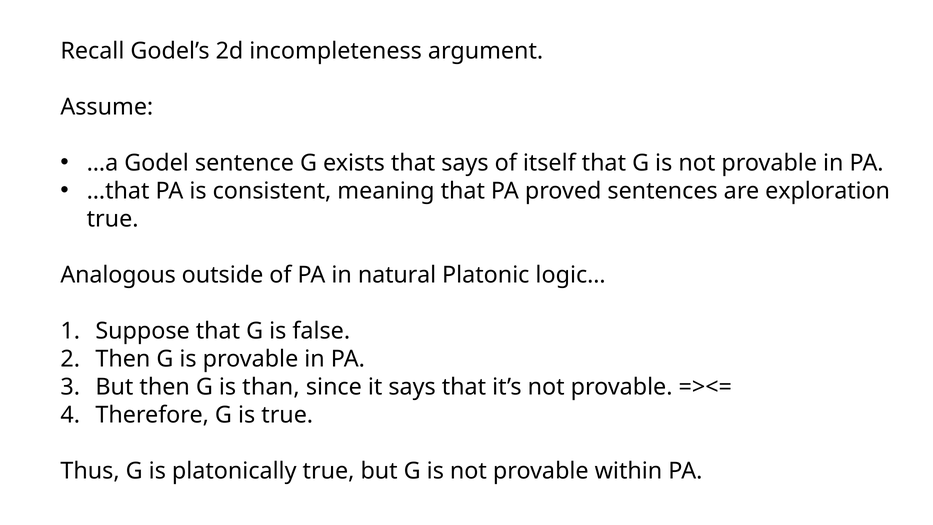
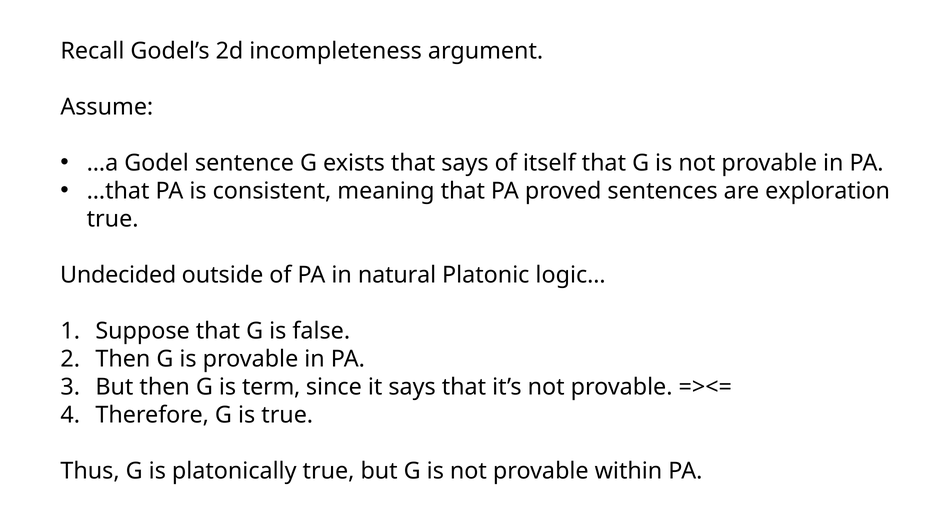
Analogous: Analogous -> Undecided
than: than -> term
